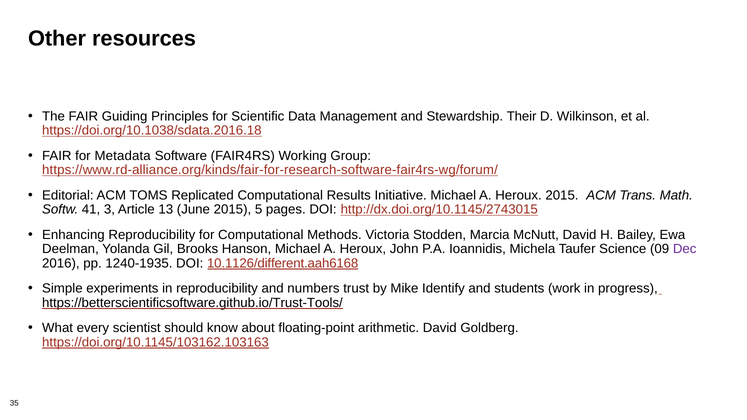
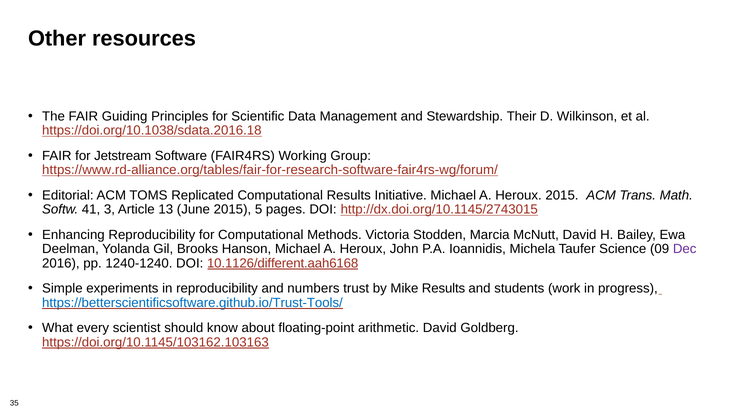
Metadata: Metadata -> Jetstream
https://www.rd-alliance.org/kinds/fair-for-research-software-fair4rs-wg/forum/: https://www.rd-alliance.org/kinds/fair-for-research-software-fair4rs-wg/forum/ -> https://www.rd-alliance.org/tables/fair-for-research-software-fair4rs-wg/forum/
1240-1935: 1240-1935 -> 1240-1240
Mike Identify: Identify -> Results
https://betterscientificsoftware.github.io/Trust-Tools/ colour: black -> blue
